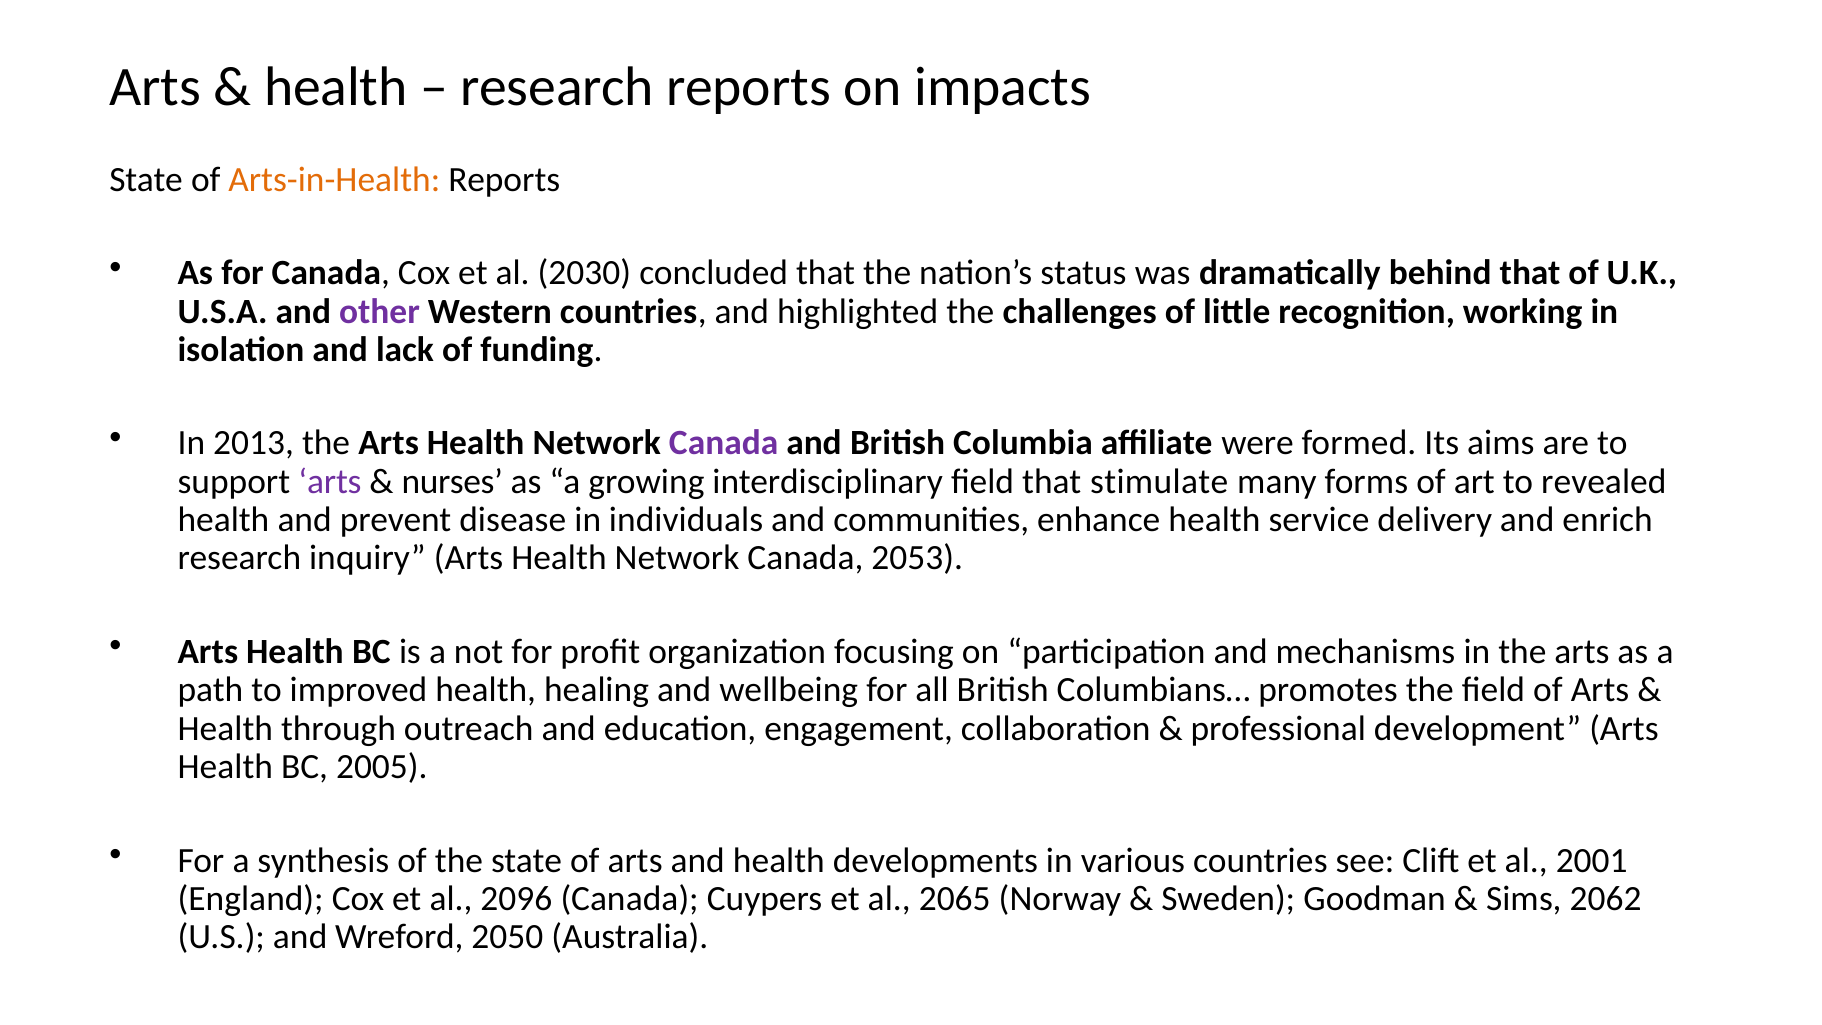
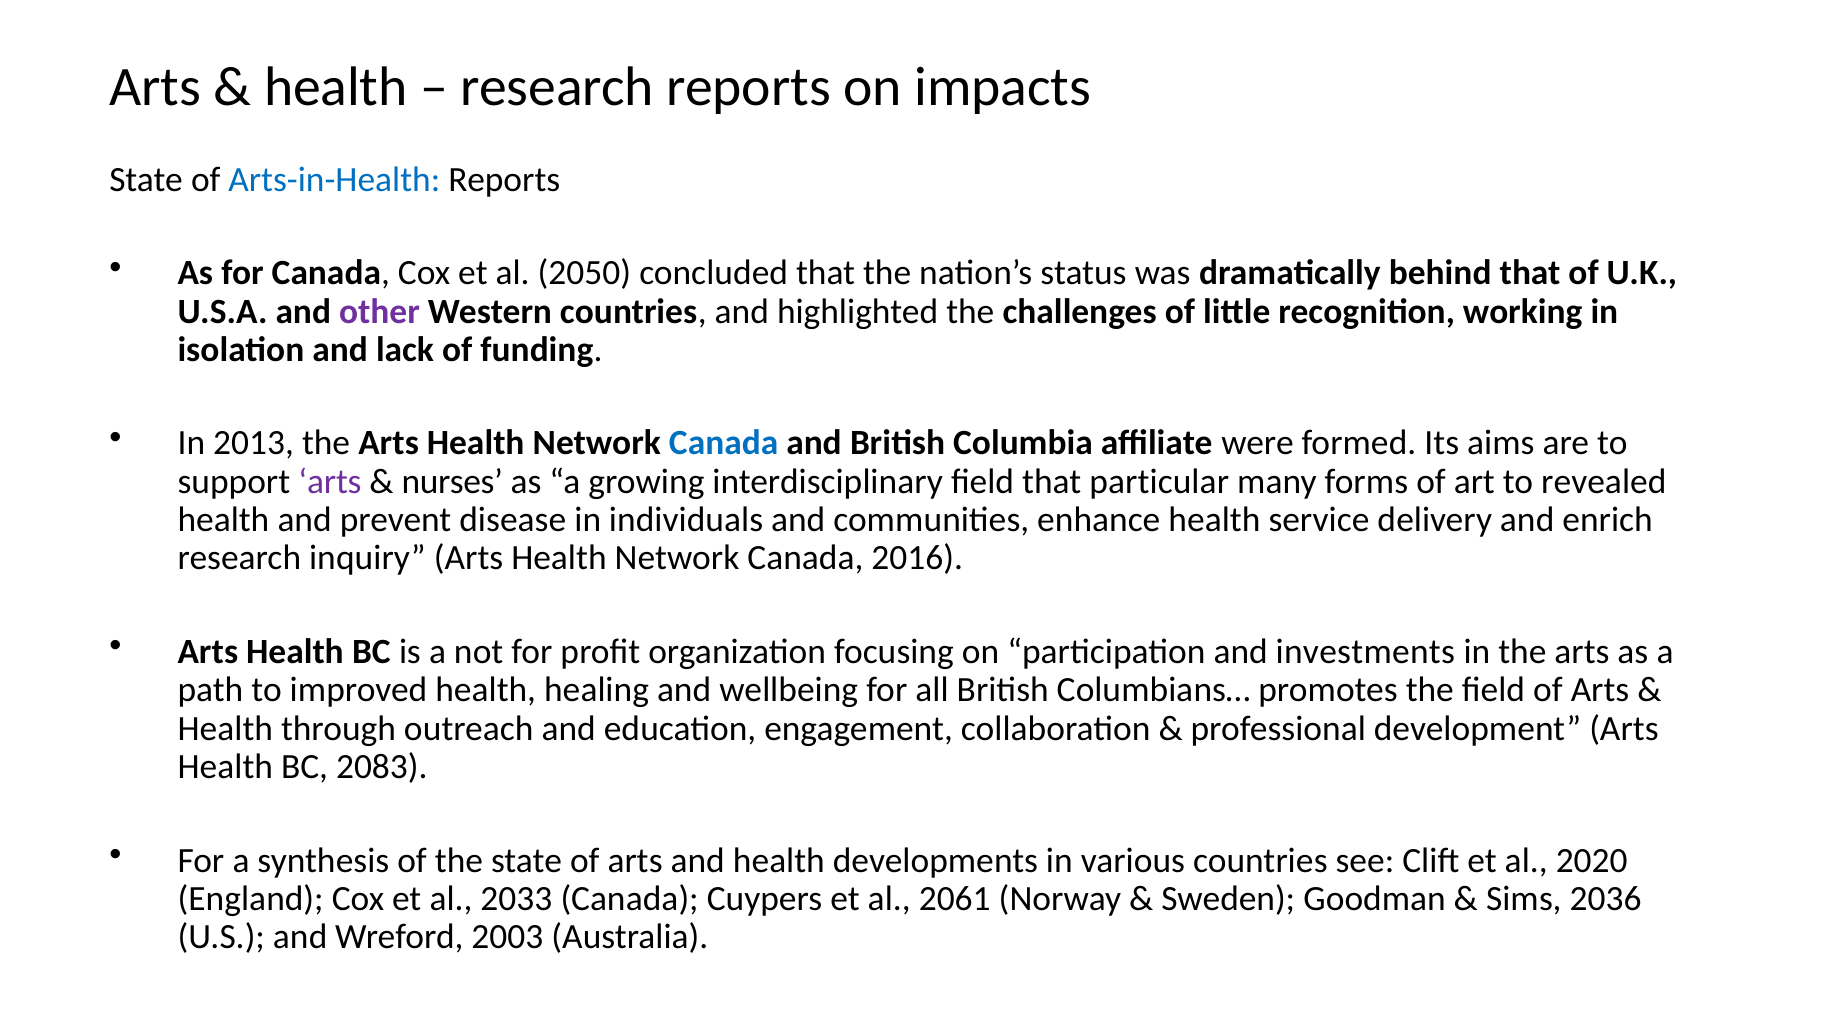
Arts-in-Health colour: orange -> blue
2030: 2030 -> 2050
Canada at (724, 443) colour: purple -> blue
stimulate: stimulate -> particular
2053: 2053 -> 2016
mechanisms: mechanisms -> investments
2005: 2005 -> 2083
2001: 2001 -> 2020
2096: 2096 -> 2033
2065: 2065 -> 2061
2062: 2062 -> 2036
2050: 2050 -> 2003
